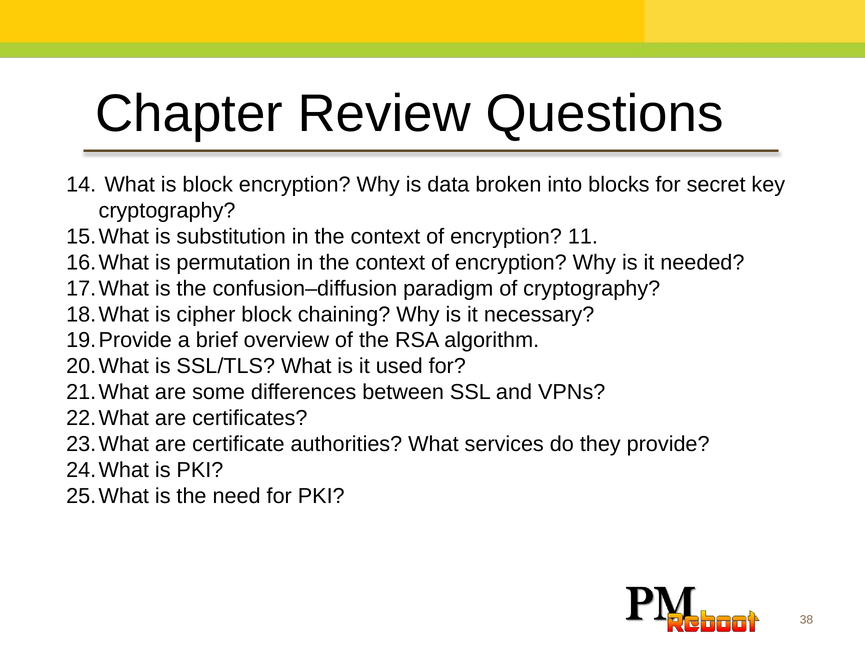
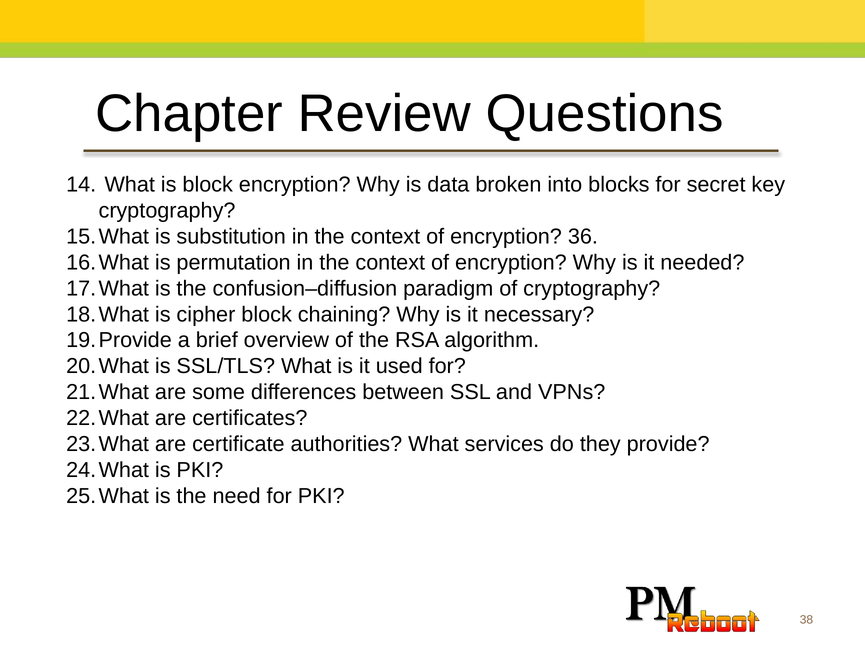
11: 11 -> 36
